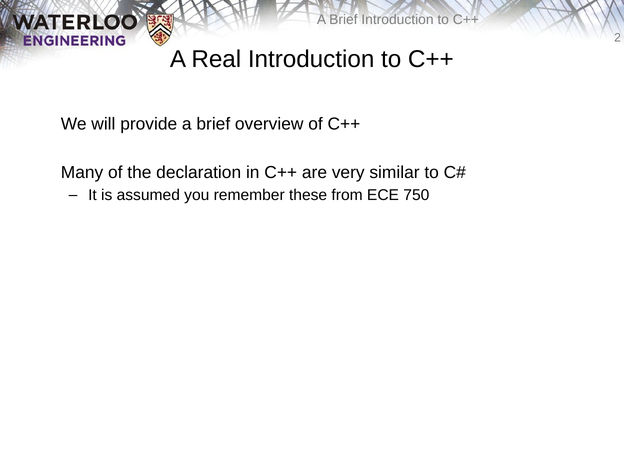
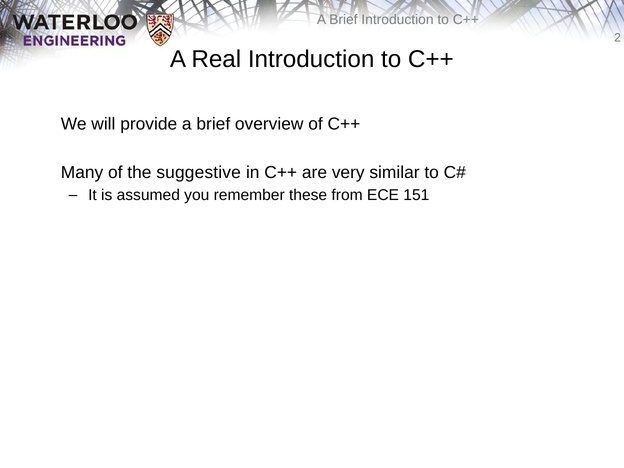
declaration: declaration -> suggestive
750: 750 -> 151
